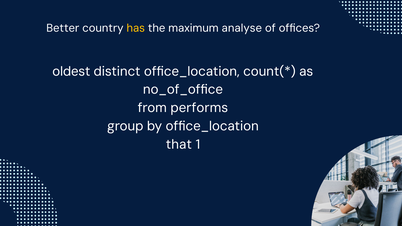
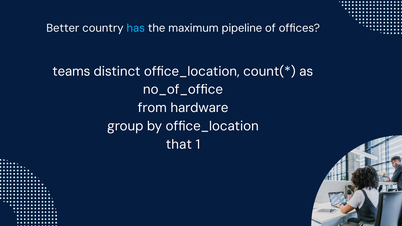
has colour: yellow -> light blue
analyse: analyse -> pipeline
oldest: oldest -> teams
performs: performs -> hardware
